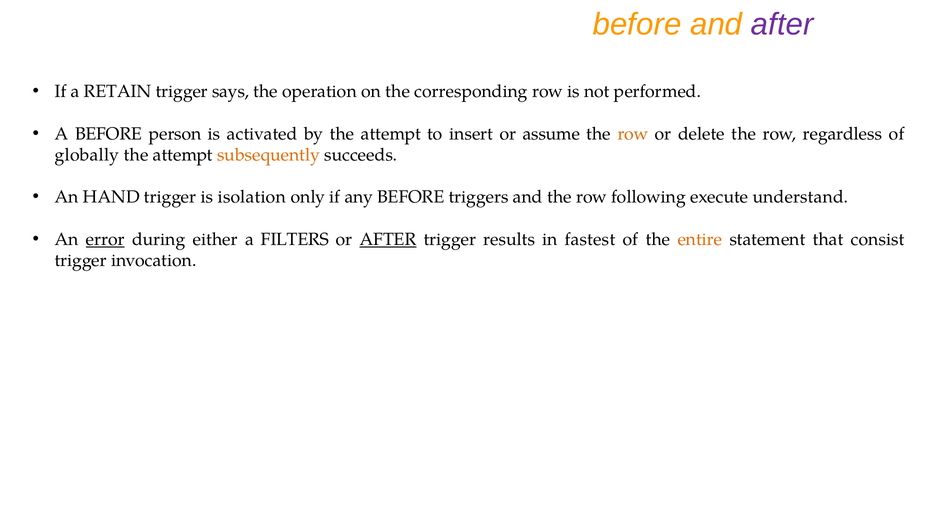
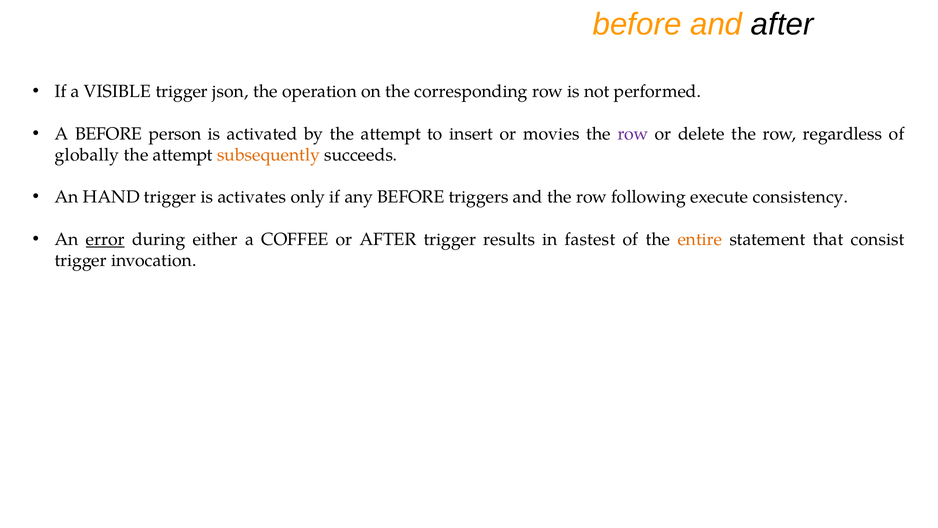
after at (782, 24) colour: purple -> black
RETAIN: RETAIN -> VISIBLE
says: says -> json
assume: assume -> movies
row at (633, 134) colour: orange -> purple
isolation: isolation -> activates
understand: understand -> consistency
FILTERS: FILTERS -> COFFEE
AFTER at (388, 239) underline: present -> none
